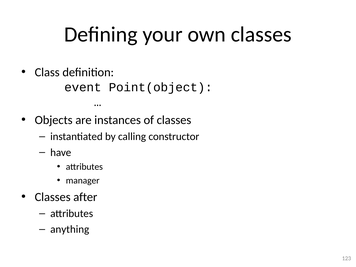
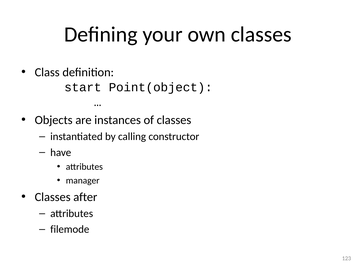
event: event -> start
anything: anything -> filemode
